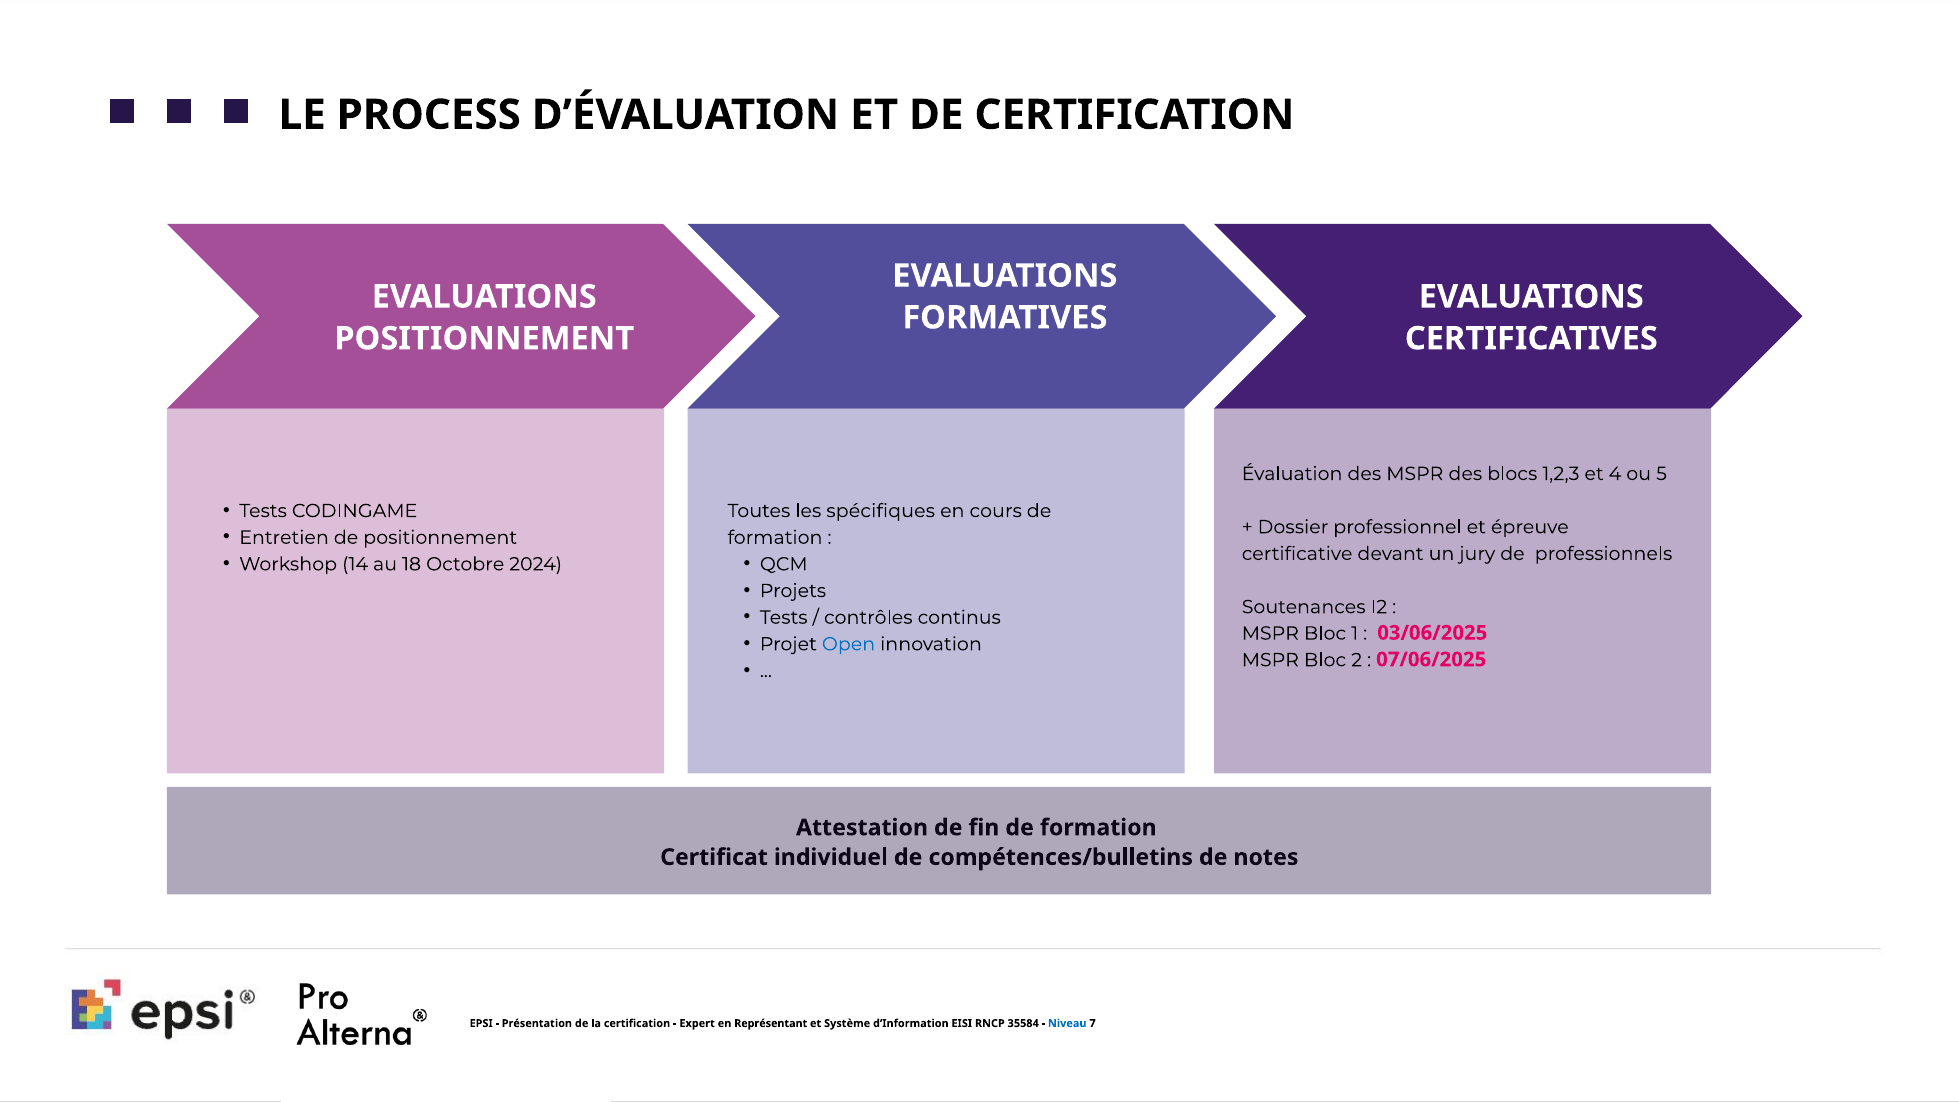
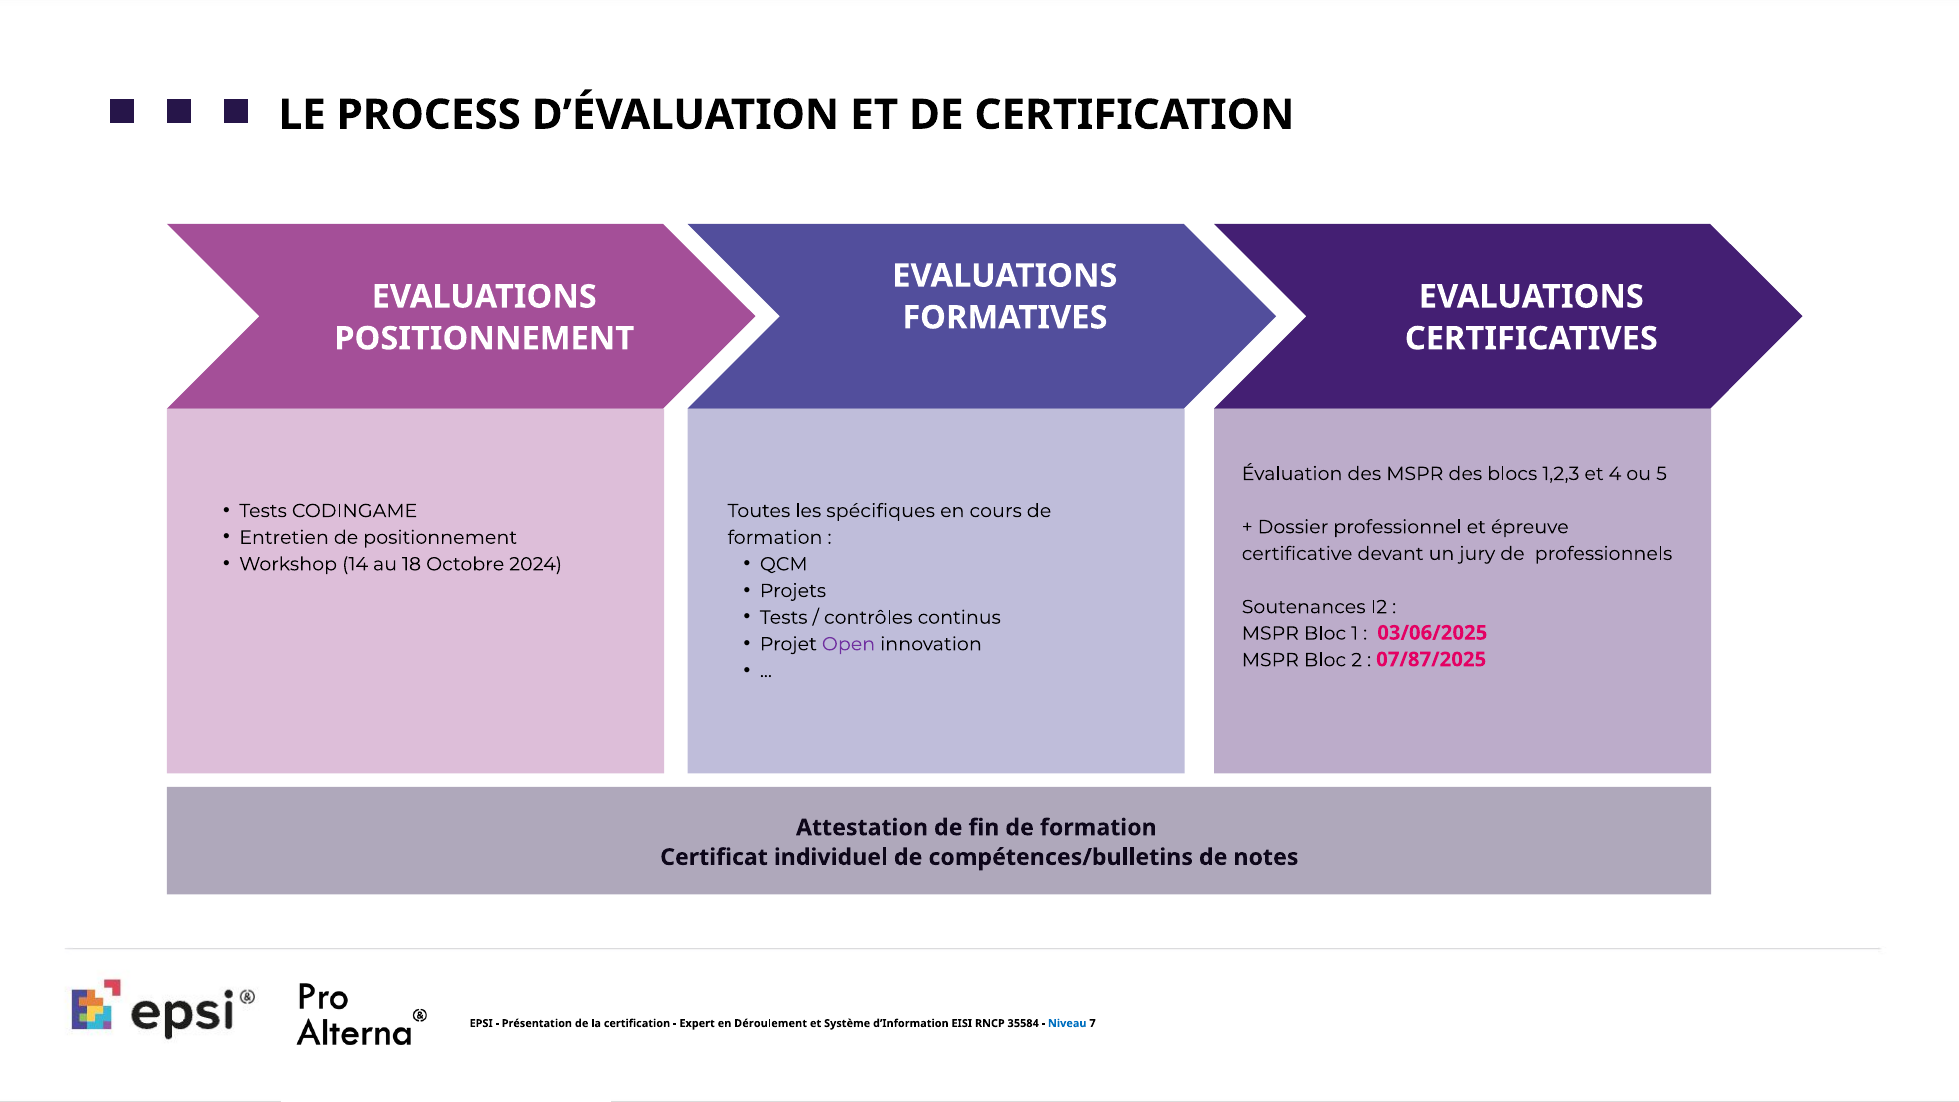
Open colour: blue -> purple
07/06/2025: 07/06/2025 -> 07/87/2025
Représentant: Représentant -> Déroulement
